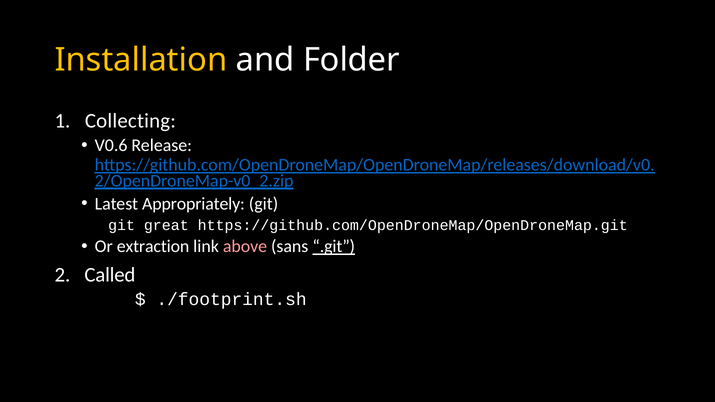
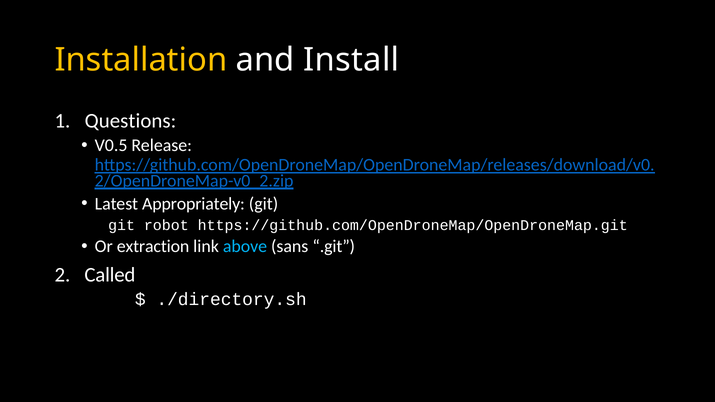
Folder: Folder -> Install
Collecting: Collecting -> Questions
V0.6: V0.6 -> V0.5
great: great -> robot
above colour: pink -> light blue
.git underline: present -> none
./footprint.sh: ./footprint.sh -> ./directory.sh
